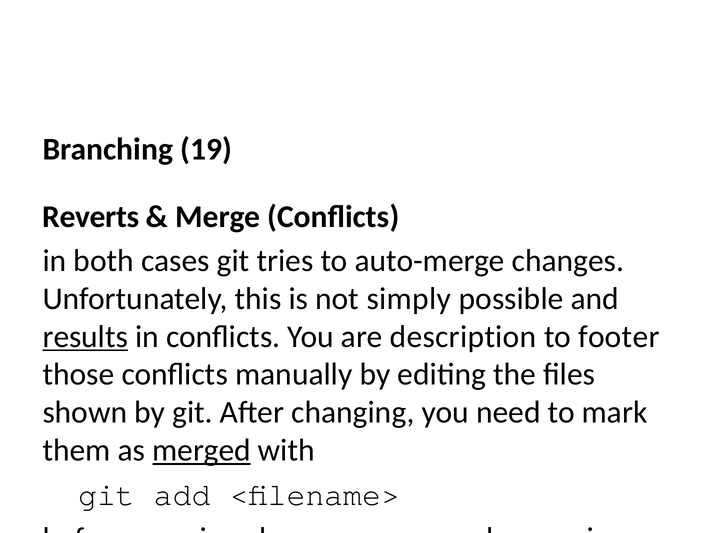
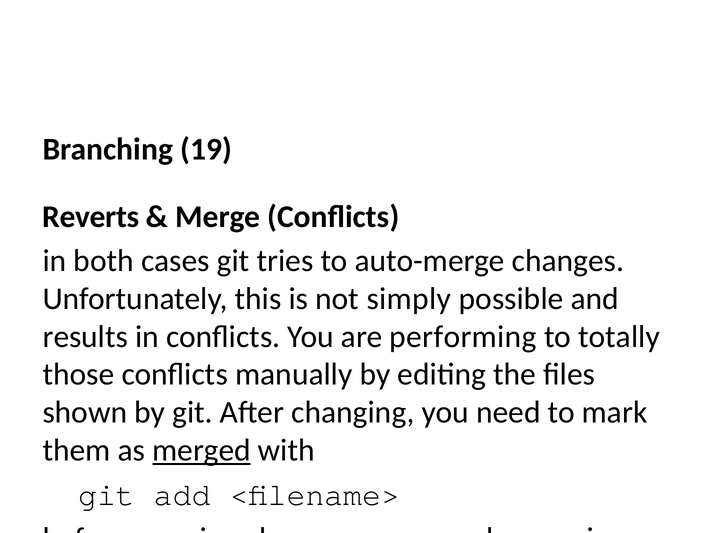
results underline: present -> none
description: description -> performing
footer: footer -> totally
